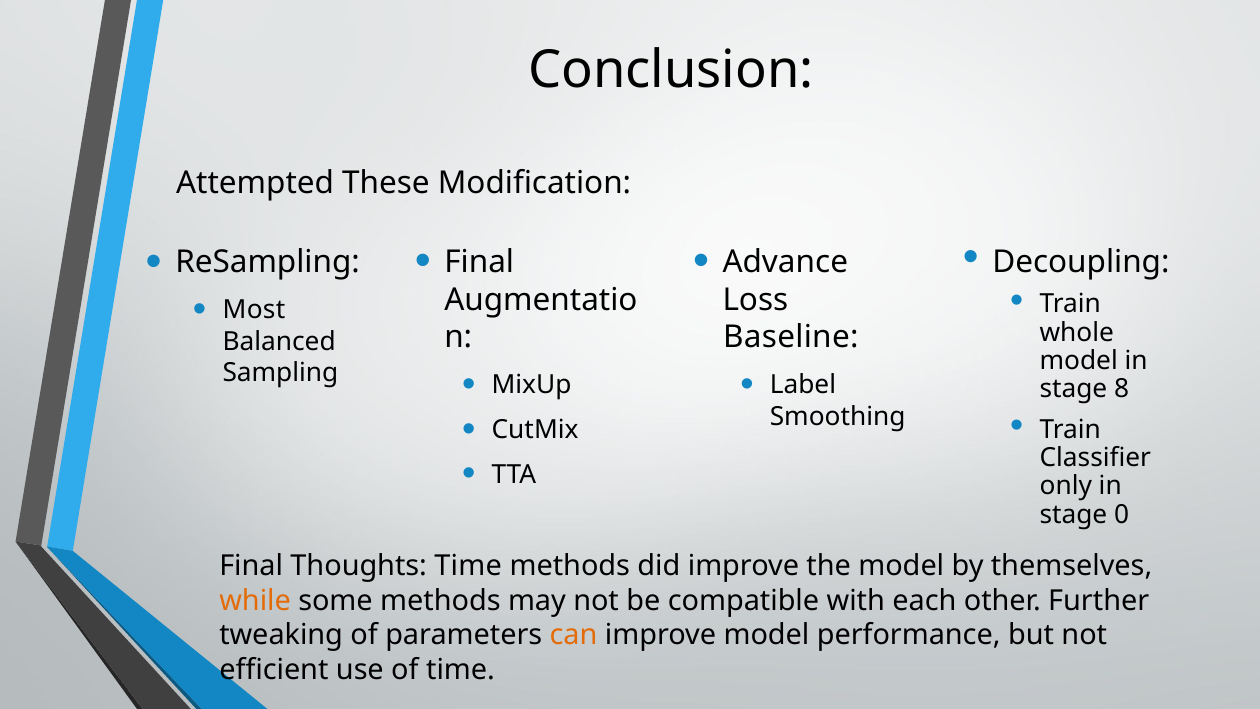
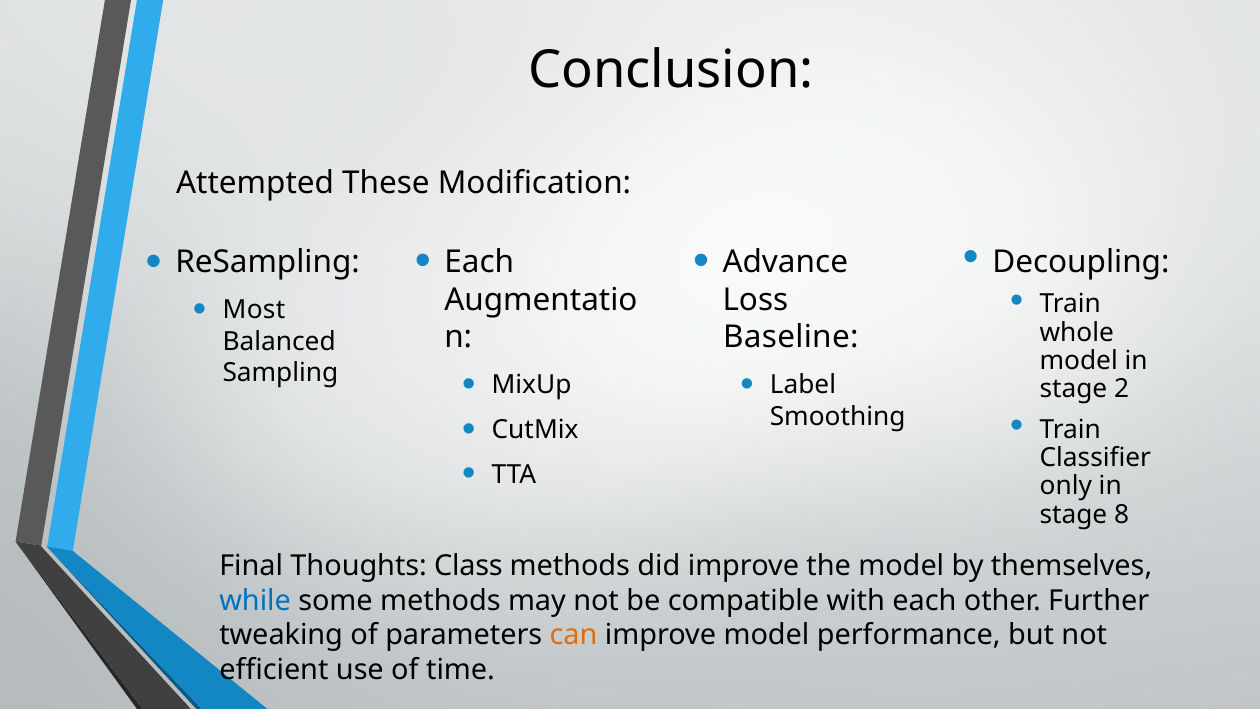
Final at (479, 262): Final -> Each
8: 8 -> 2
0: 0 -> 8
Thoughts Time: Time -> Class
while colour: orange -> blue
